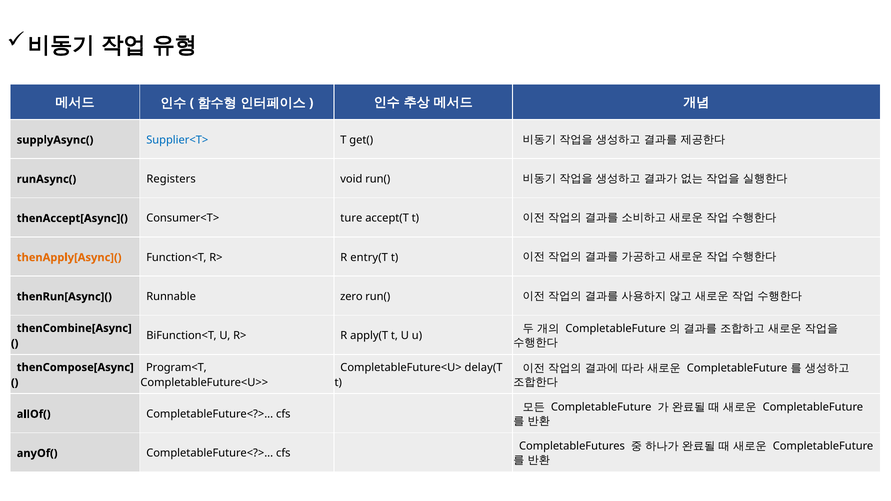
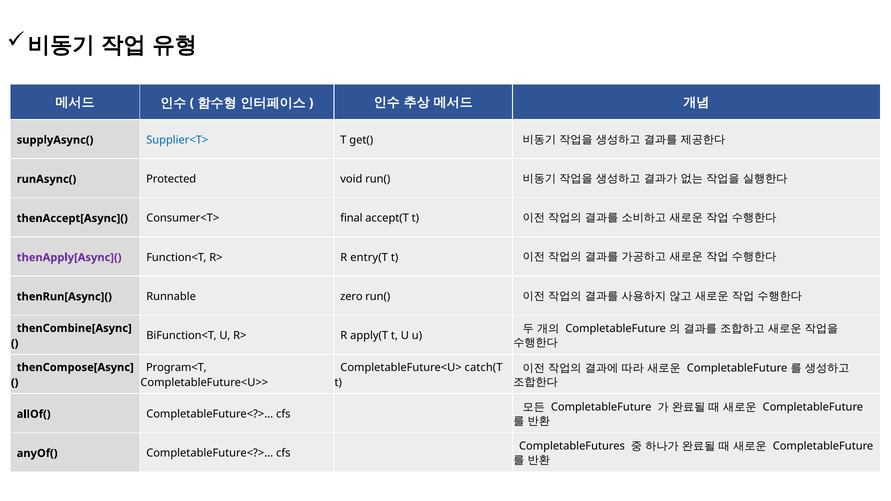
Registers: Registers -> Protected
ture: ture -> final
thenApply[Async]( colour: orange -> purple
delay(T: delay(T -> catch(T
